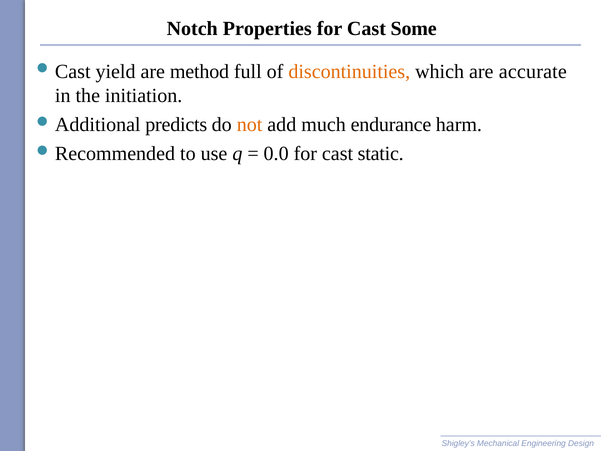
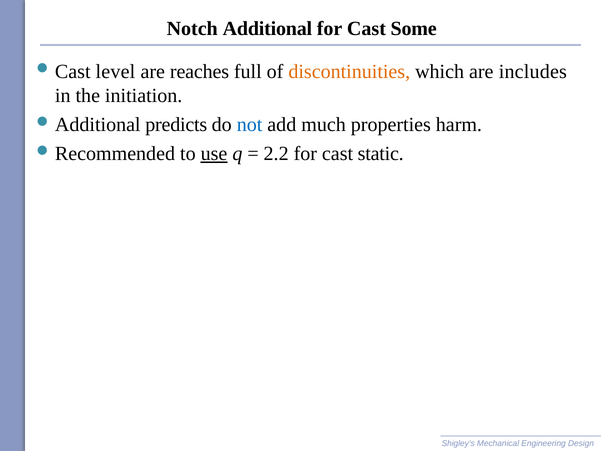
Properties: Properties -> Additional
yield: yield -> level
method: method -> reaches
accurate: accurate -> includes
not colour: orange -> blue
endurance: endurance -> properties
use underline: none -> present
0.0: 0.0 -> 2.2
